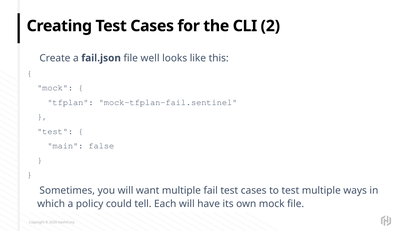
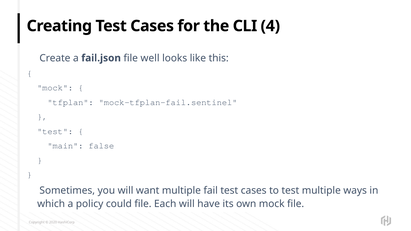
2: 2 -> 4
could tell: tell -> file
